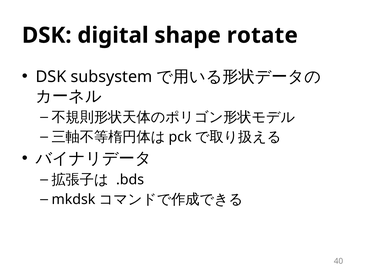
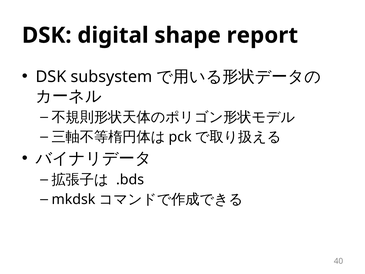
rotate: rotate -> report
